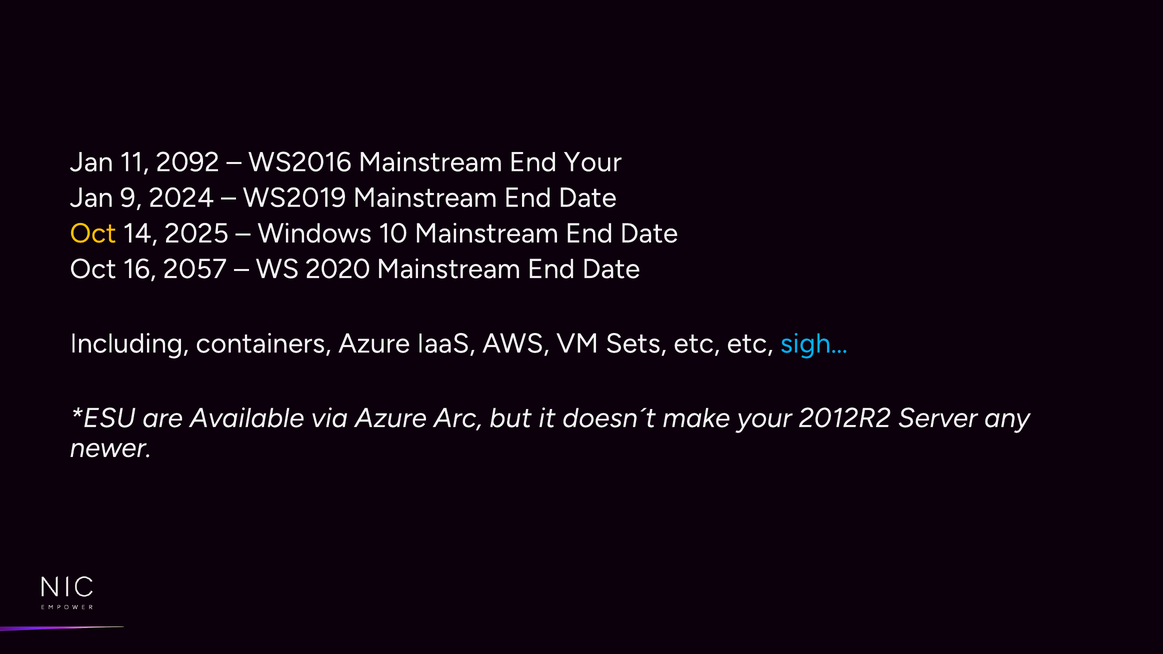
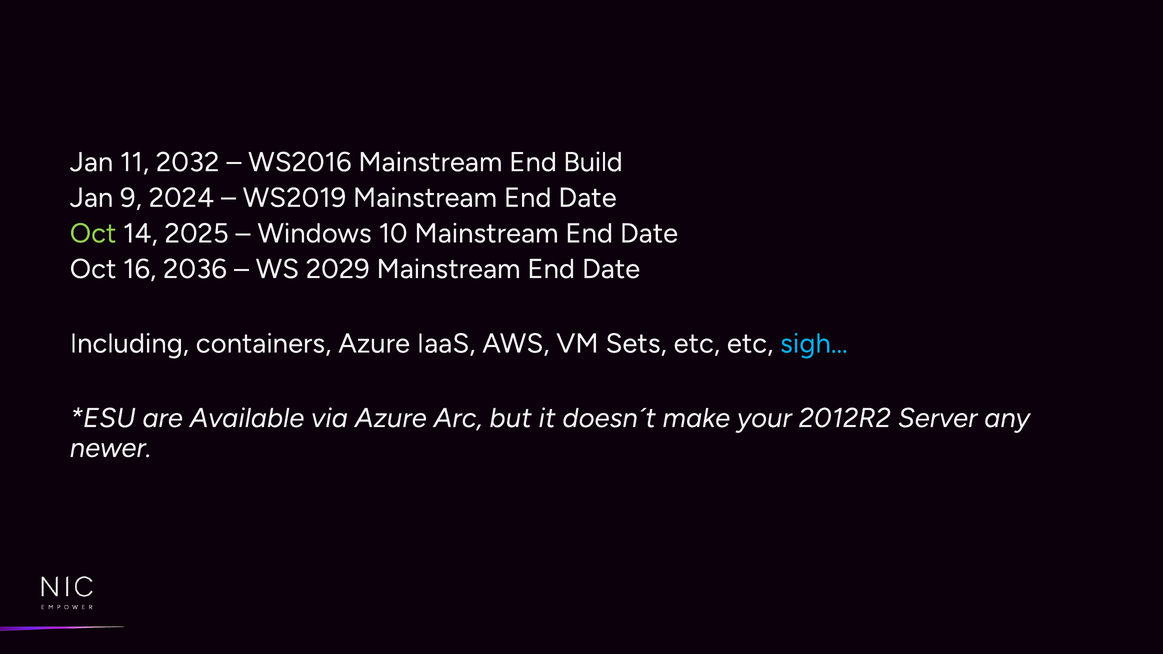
2092: 2092 -> 2032
End Your: Your -> Build
Oct at (93, 233) colour: yellow -> light green
2057: 2057 -> 2036
2020: 2020 -> 2029
